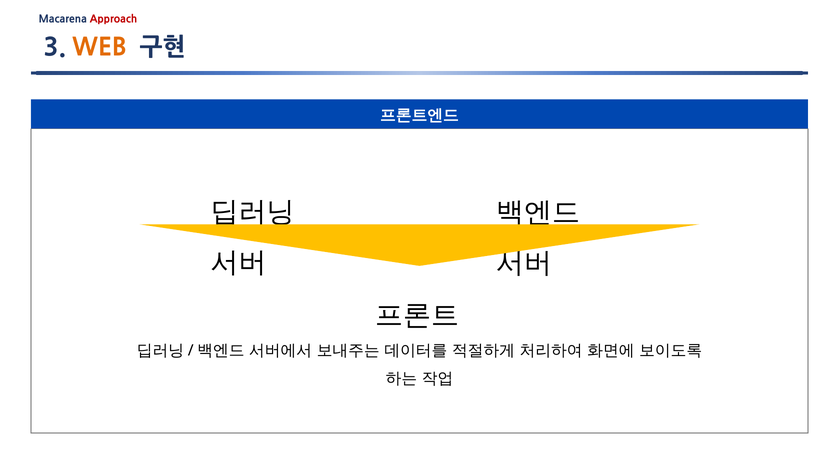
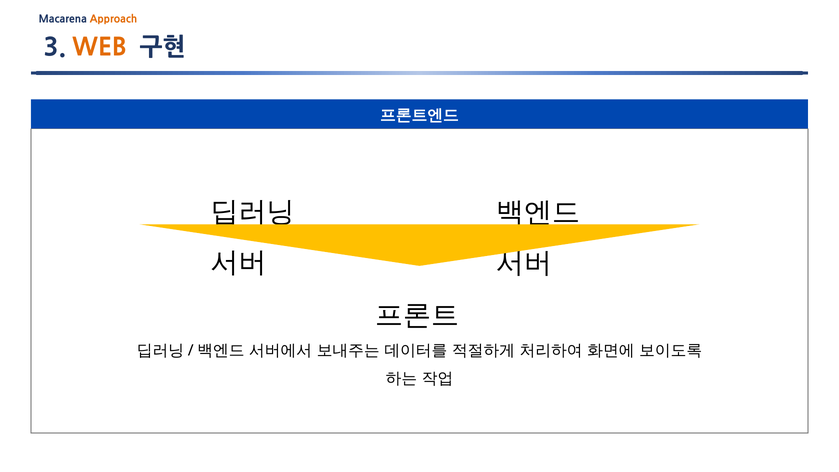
Approach colour: red -> orange
